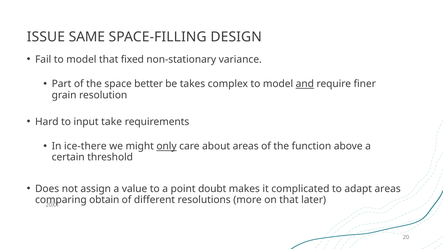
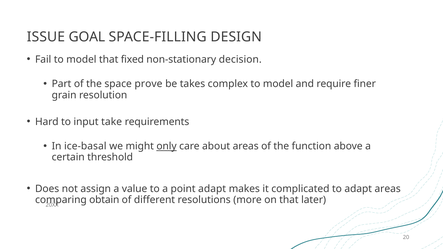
SAME: SAME -> GOAL
variance: variance -> decision
better: better -> prove
and underline: present -> none
ice-there: ice-there -> ice-basal
point doubt: doubt -> adapt
